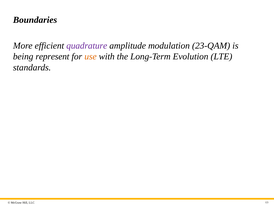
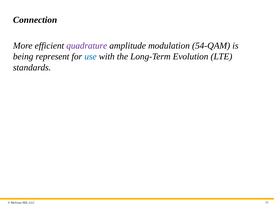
Boundaries: Boundaries -> Connection
23-QAM: 23-QAM -> 54-QAM
use colour: orange -> blue
